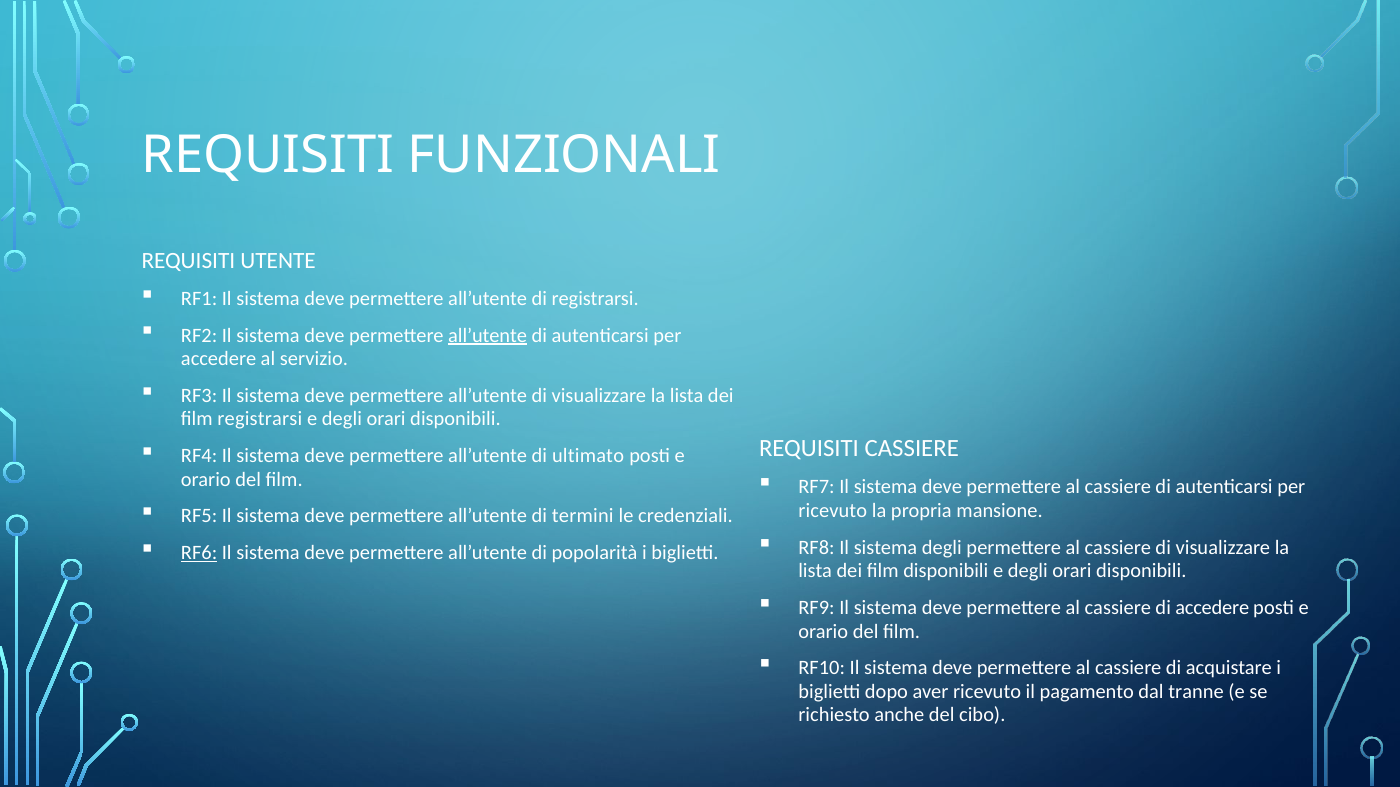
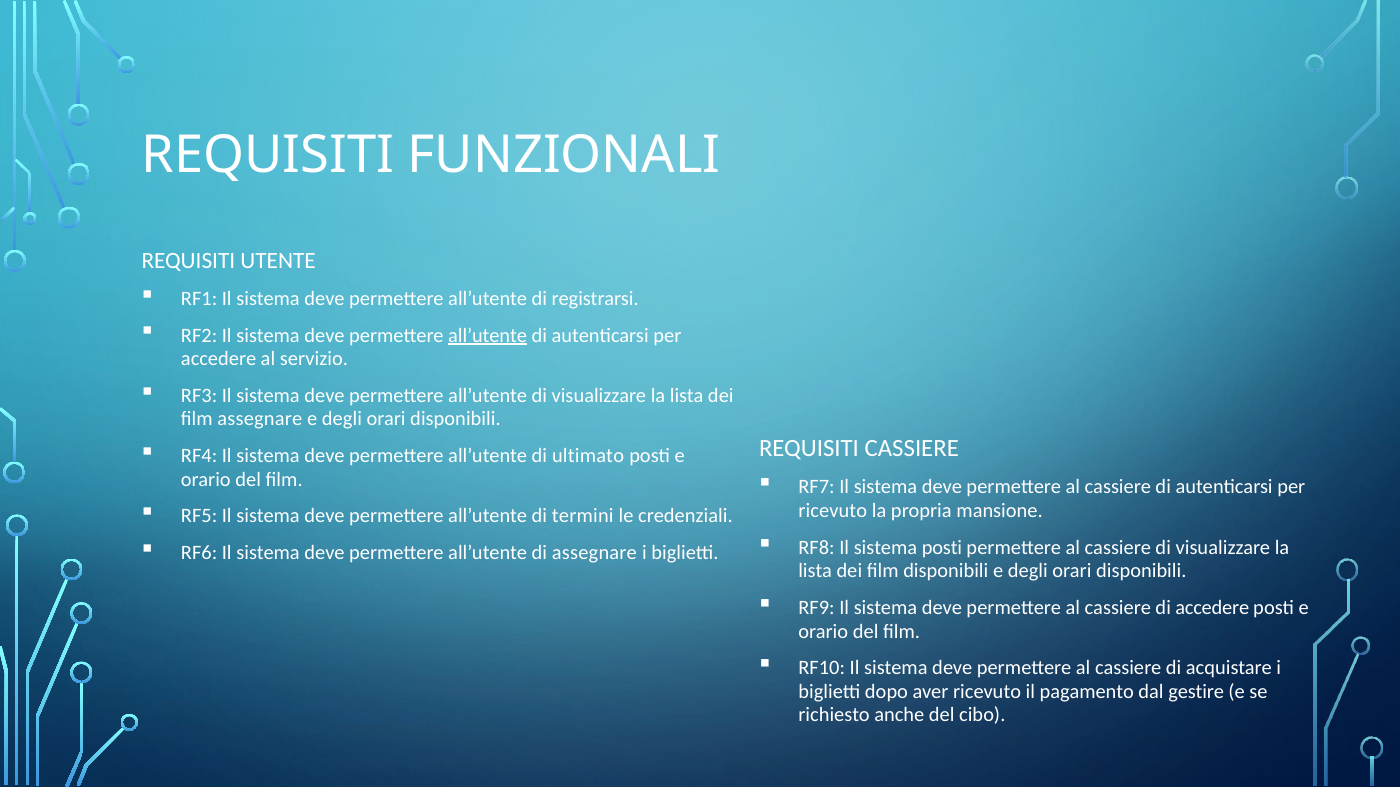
film registrarsi: registrarsi -> assegnare
sistema degli: degli -> posti
RF6 underline: present -> none
di popolarità: popolarità -> assegnare
tranne: tranne -> gestire
